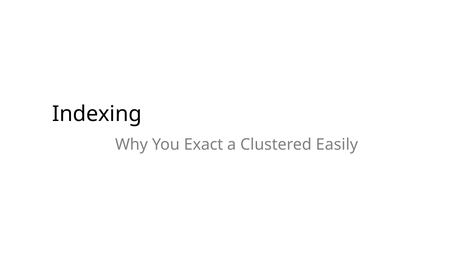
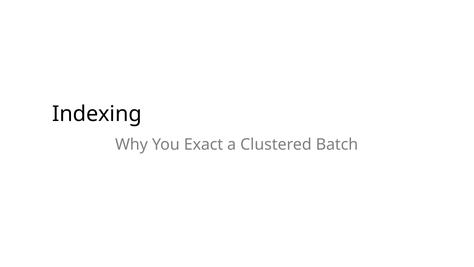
Easily: Easily -> Batch
